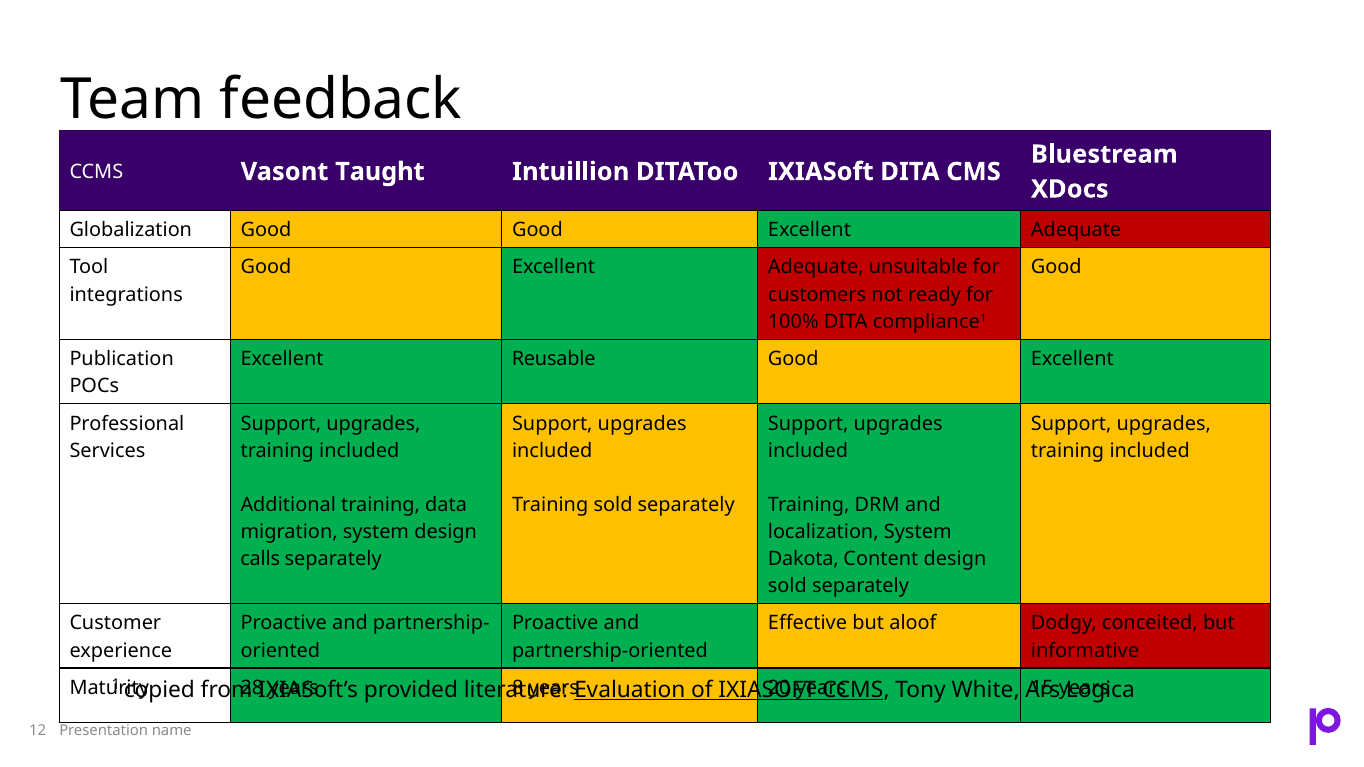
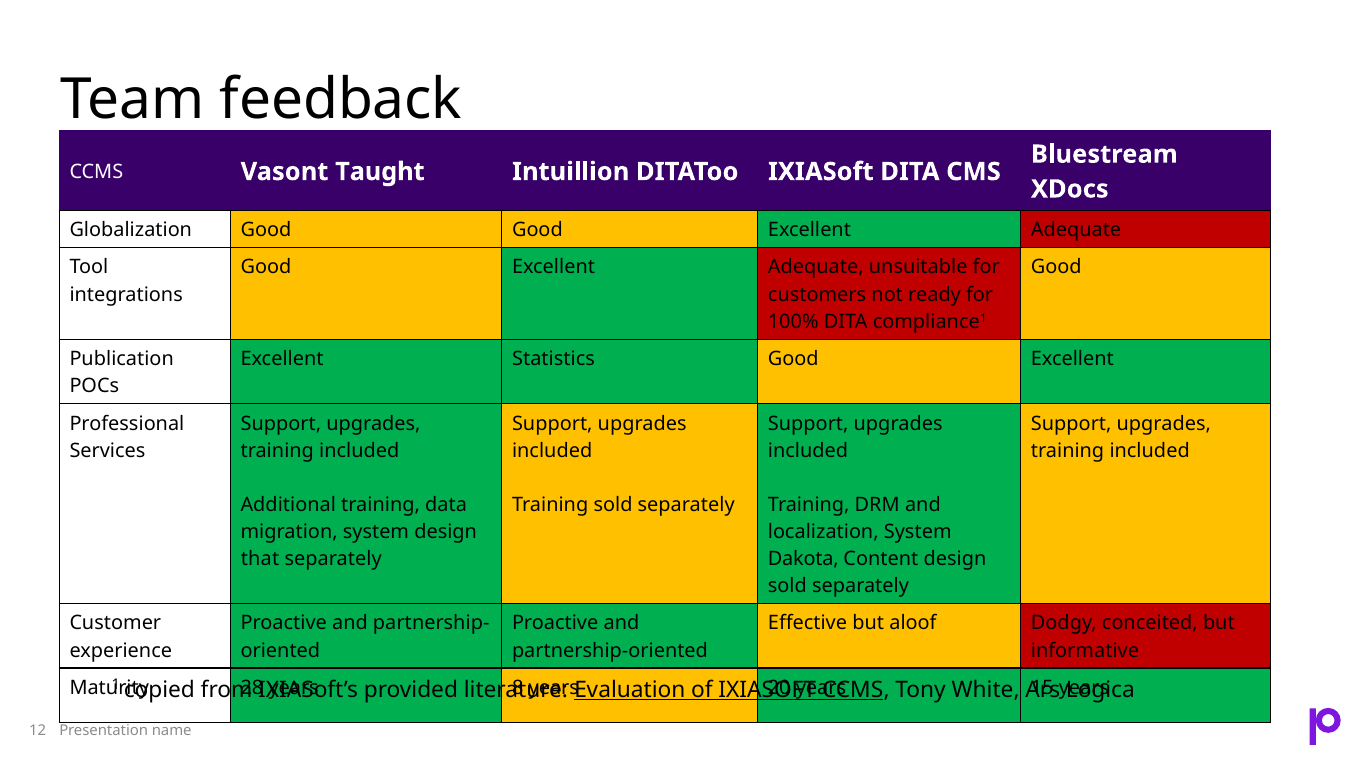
Reusable: Reusable -> Statistics
calls: calls -> that
